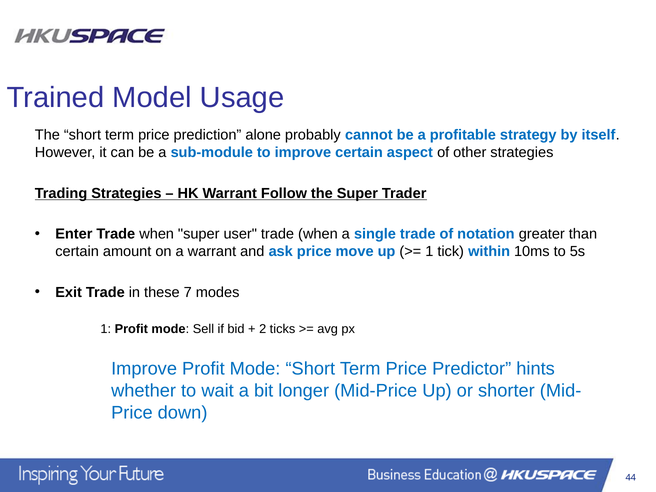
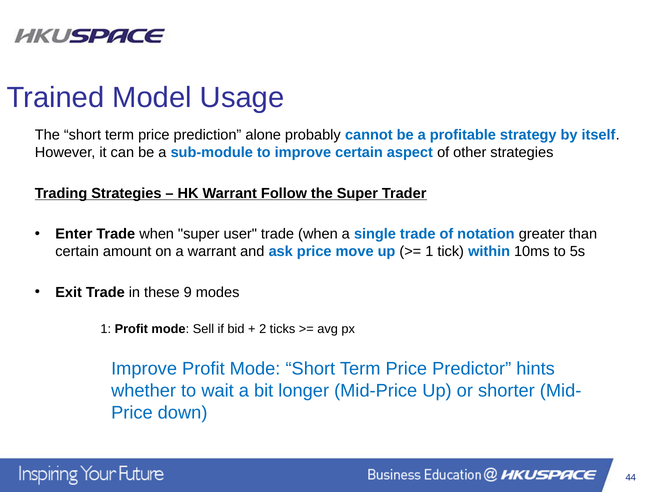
7: 7 -> 9
